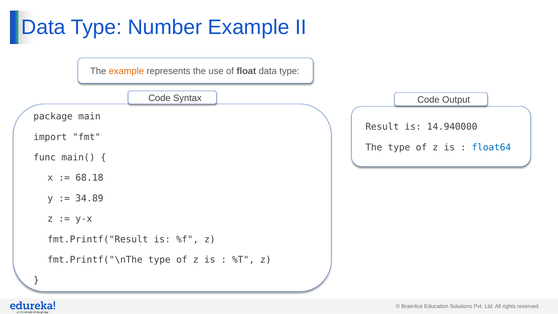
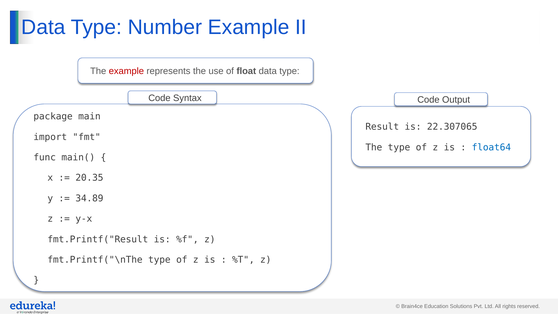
example at (126, 71) colour: orange -> red
14.940000: 14.940000 -> 22.307065
68.18: 68.18 -> 20.35
